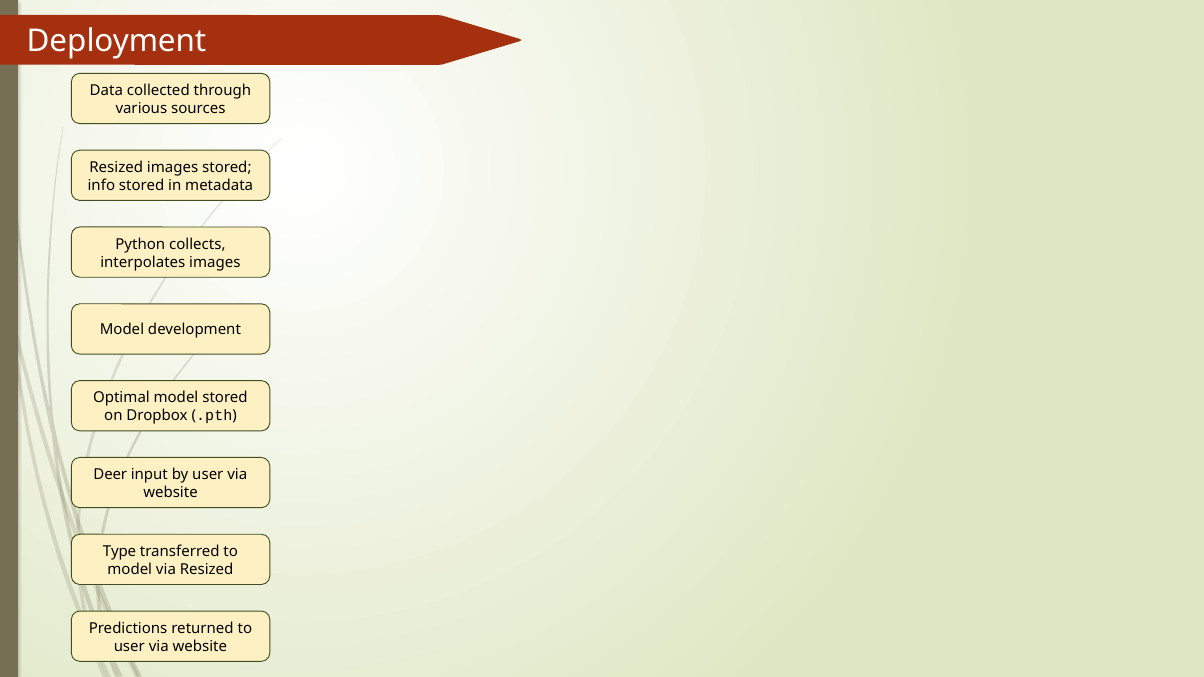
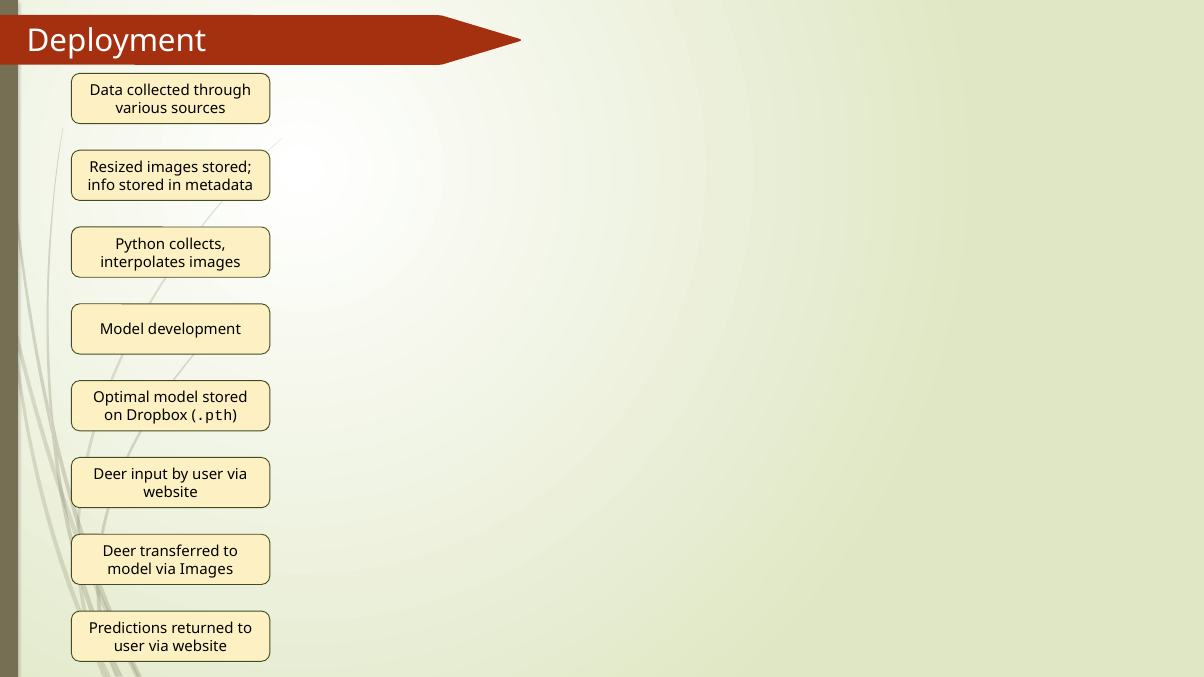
Type at (120, 552): Type -> Deer
via Resized: Resized -> Images
